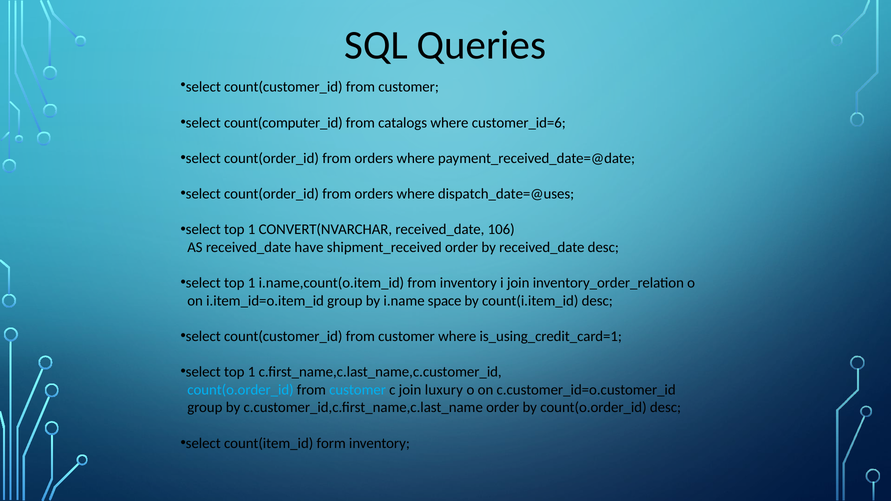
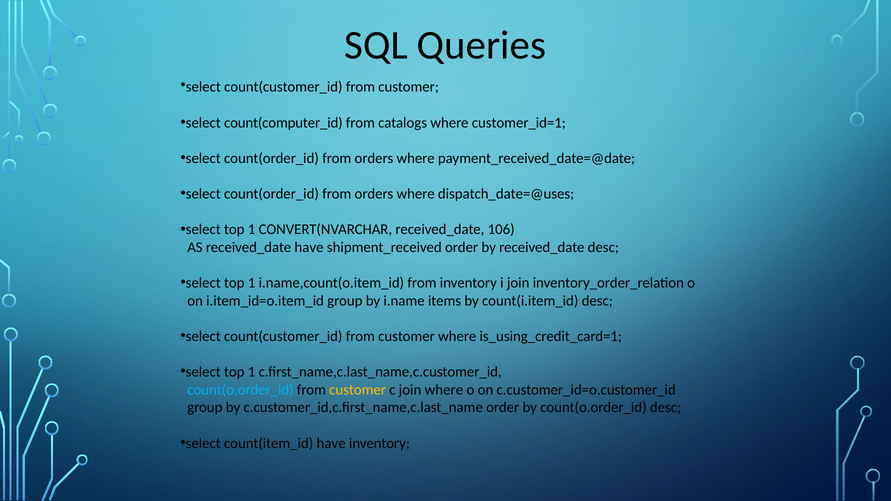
customer_id=6: customer_id=6 -> customer_id=1
space: space -> items
customer at (358, 390) colour: light blue -> yellow
join luxury: luxury -> where
count(item_id form: form -> have
